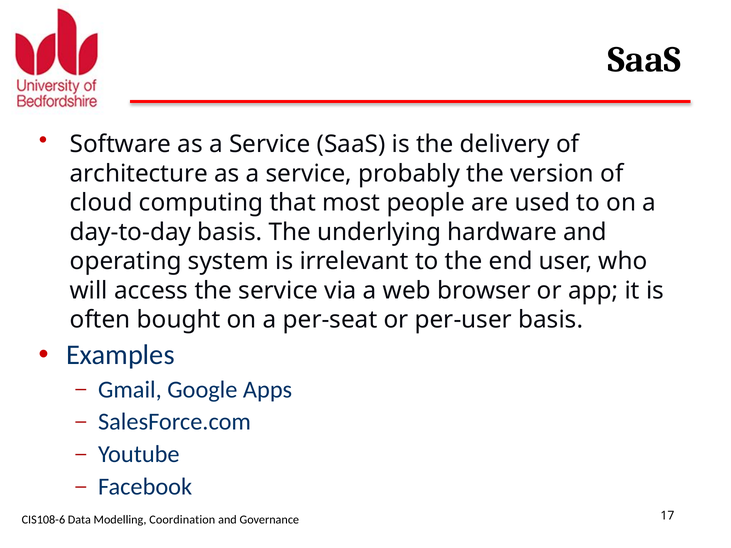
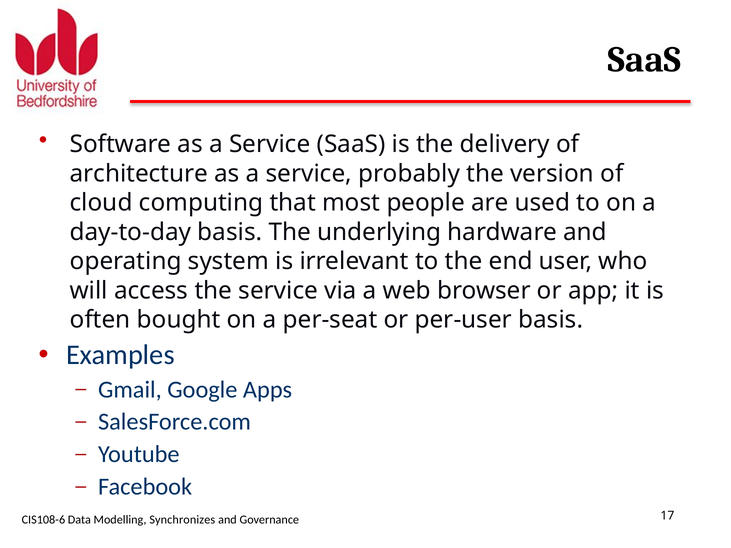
Coordination: Coordination -> Synchronizes
